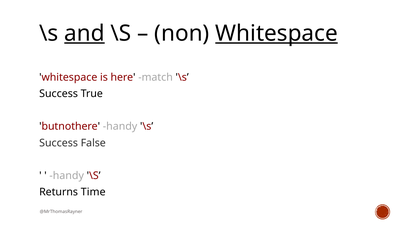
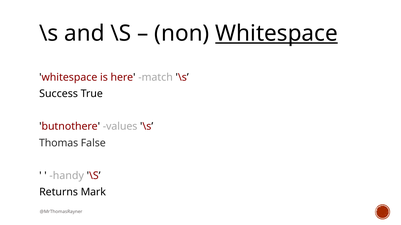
and underline: present -> none
butnothere handy: handy -> values
Success at (59, 143): Success -> Thomas
Time: Time -> Mark
